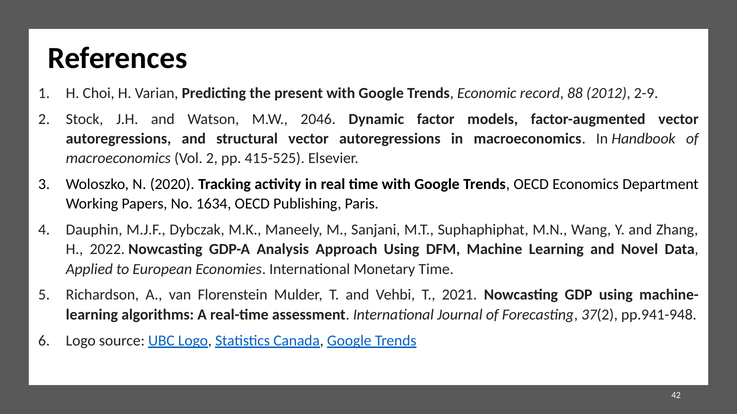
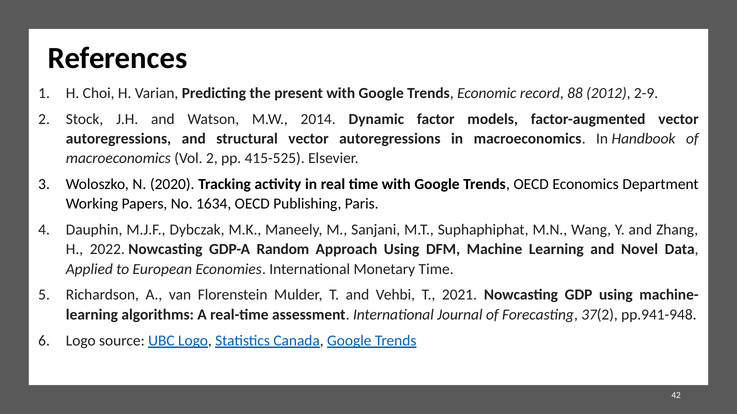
2046: 2046 -> 2014
Analysis: Analysis -> Random
